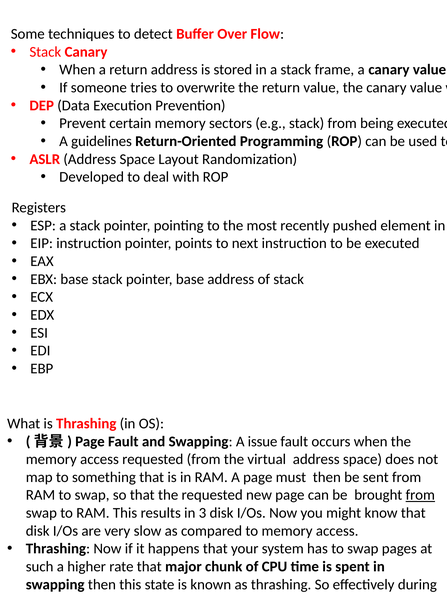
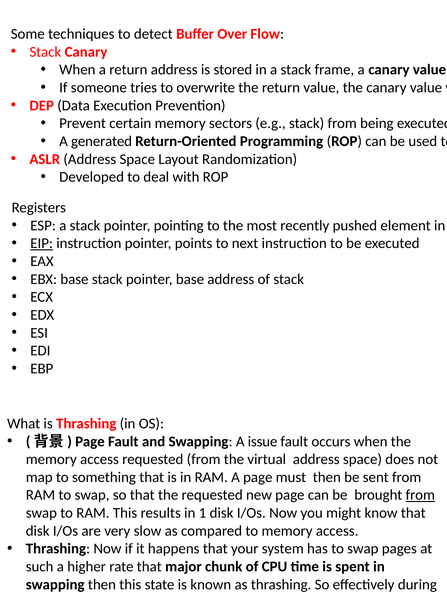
guidelines: guidelines -> generated
EIP underline: none -> present
3: 3 -> 1
